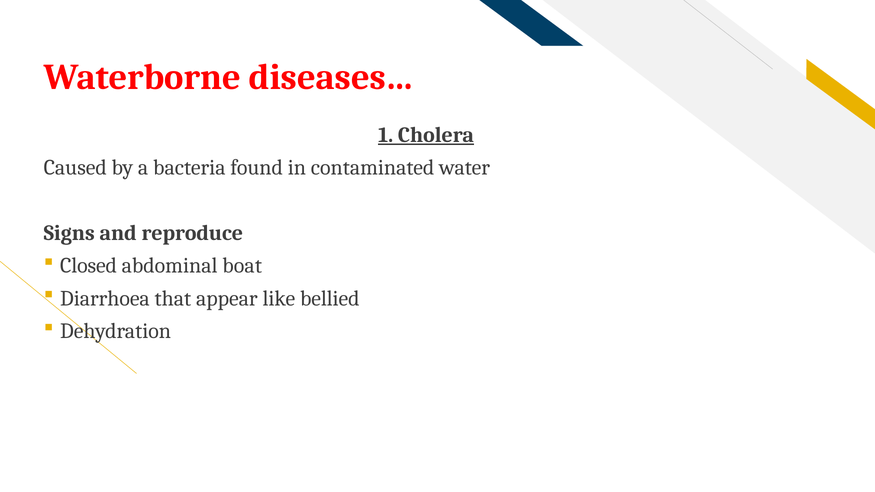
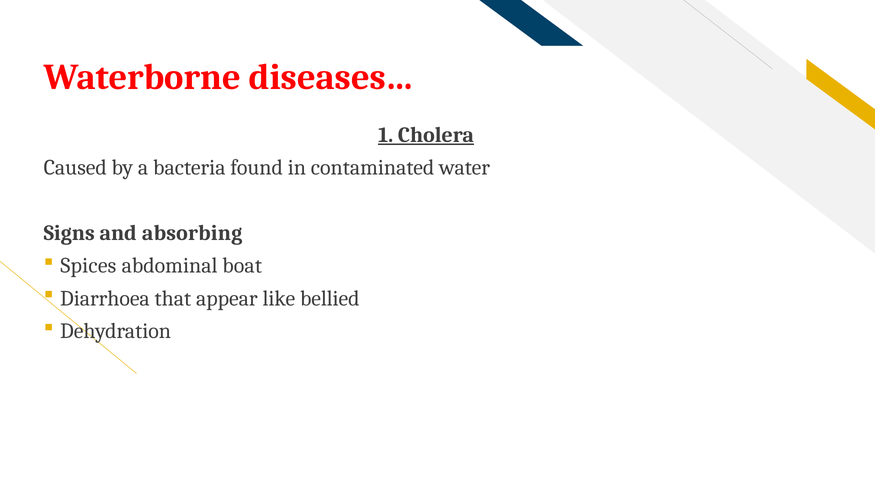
reproduce: reproduce -> absorbing
Closed: Closed -> Spices
